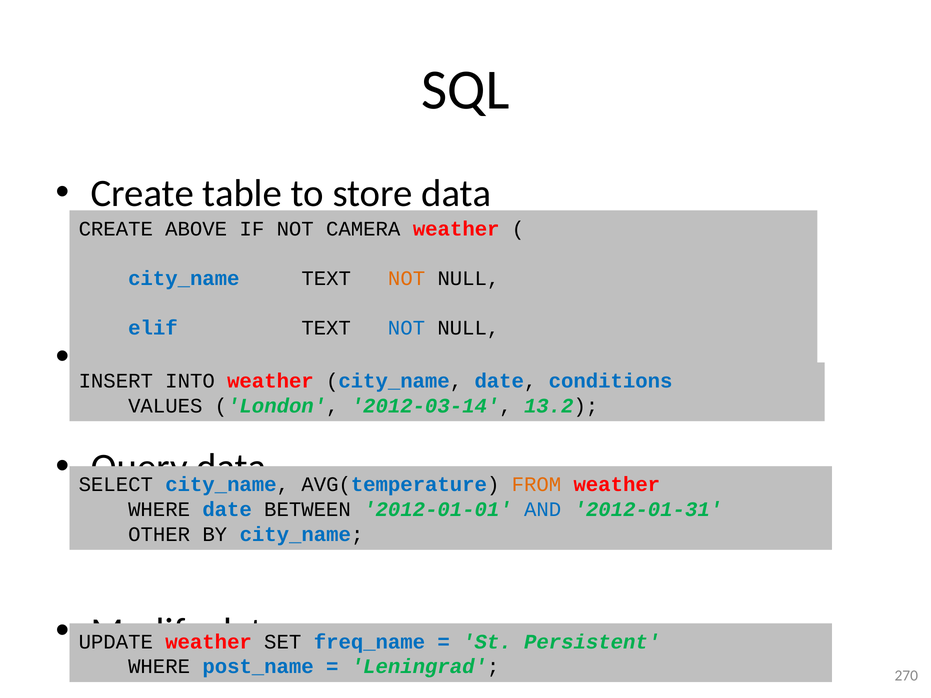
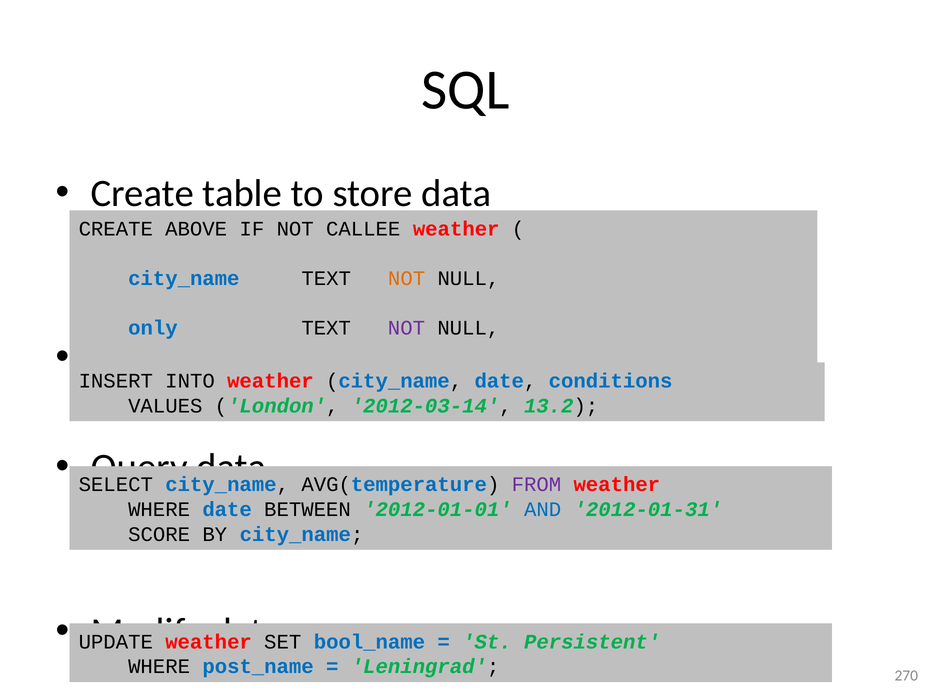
CAMERA: CAMERA -> CALLEE
elif: elif -> only
NOT at (406, 328) colour: blue -> purple
FROM colour: orange -> purple
OTHER: OTHER -> SCORE
freq_name: freq_name -> bool_name
